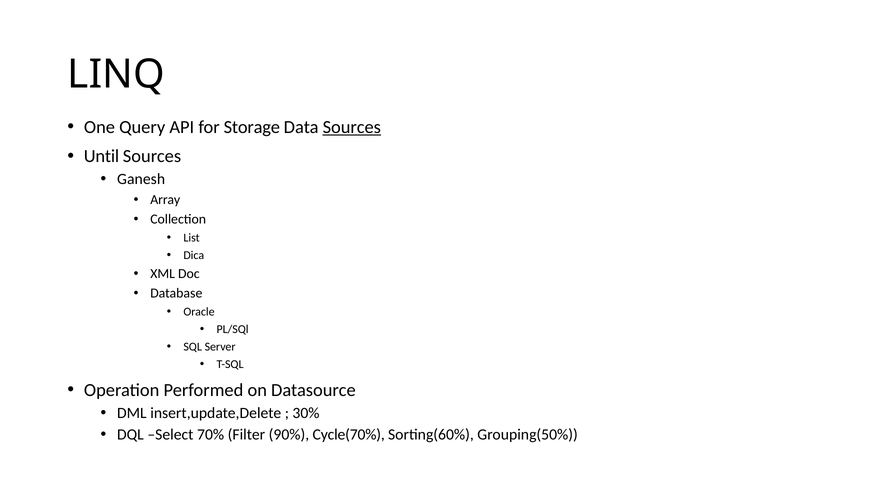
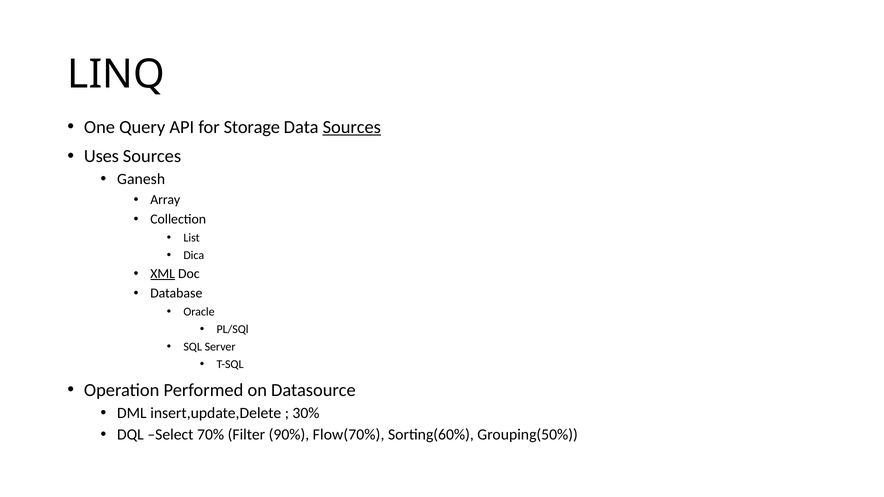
Until: Until -> Uses
XML underline: none -> present
Cycle(70%: Cycle(70% -> Flow(70%
